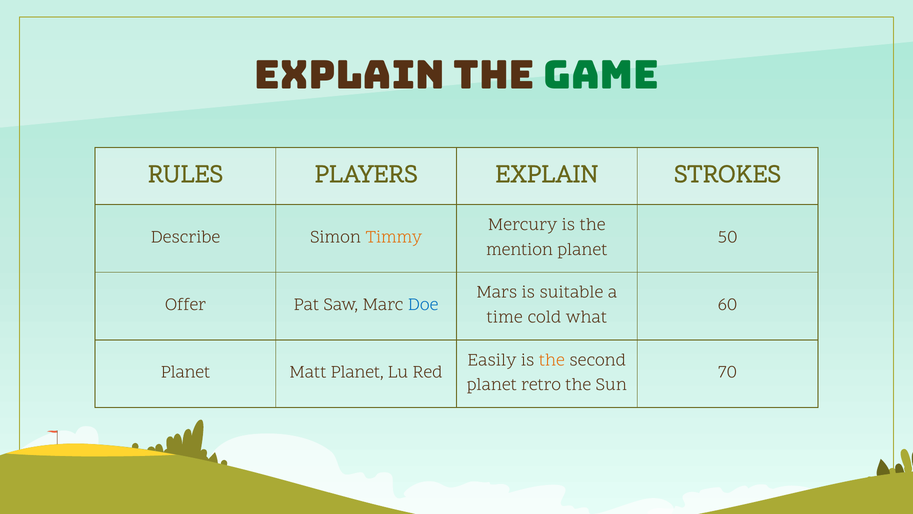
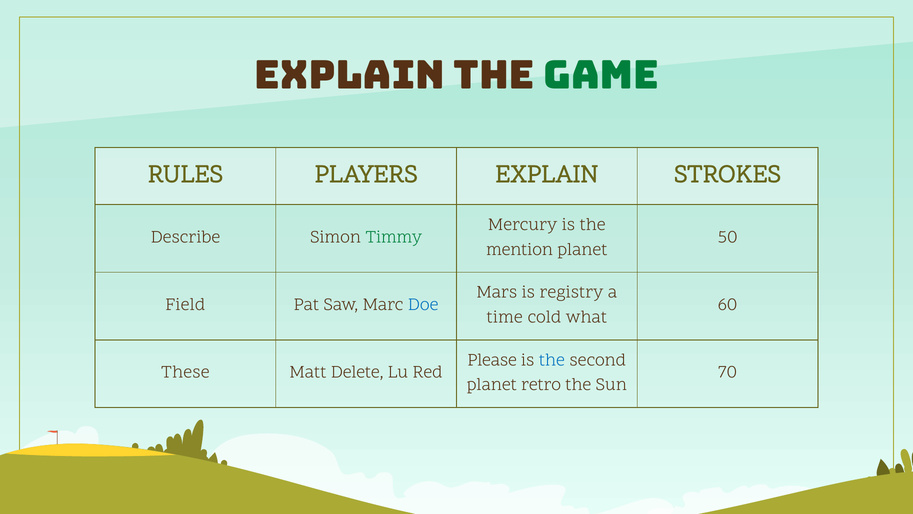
Timmy colour: orange -> green
suitable: suitable -> registry
Offer: Offer -> Field
Easily: Easily -> Please
the at (552, 359) colour: orange -> blue
Planet at (186, 372): Planet -> These
Matt Planet: Planet -> Delete
